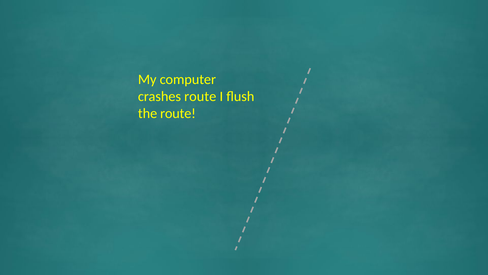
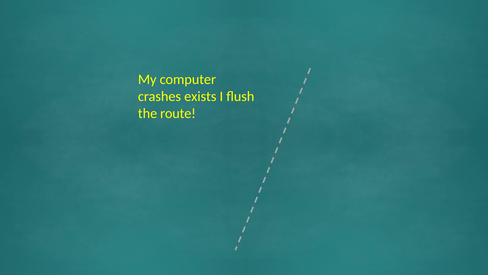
crashes route: route -> exists
